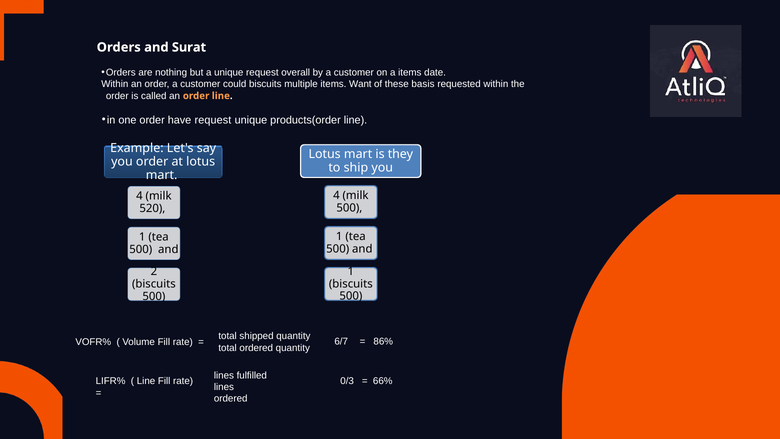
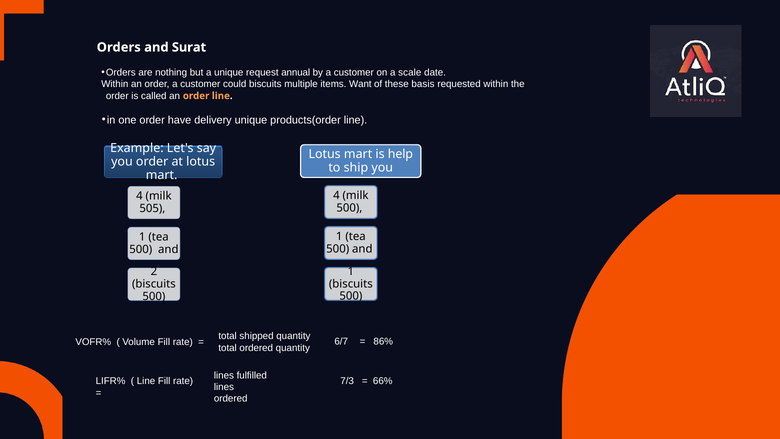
overall: overall -> annual
a items: items -> scale
have request: request -> delivery
they: they -> help
520: 520 -> 505
0/3: 0/3 -> 7/3
